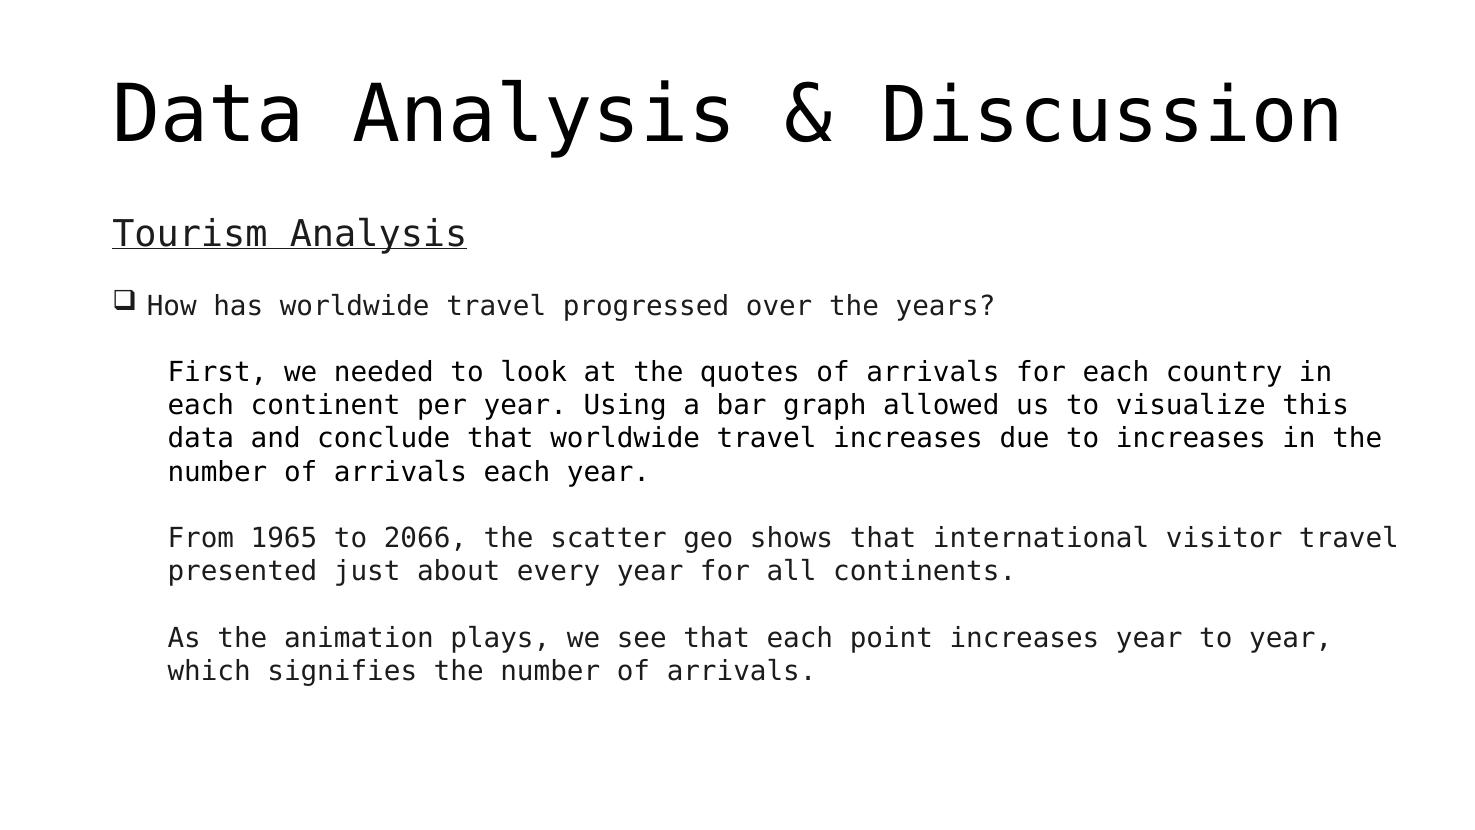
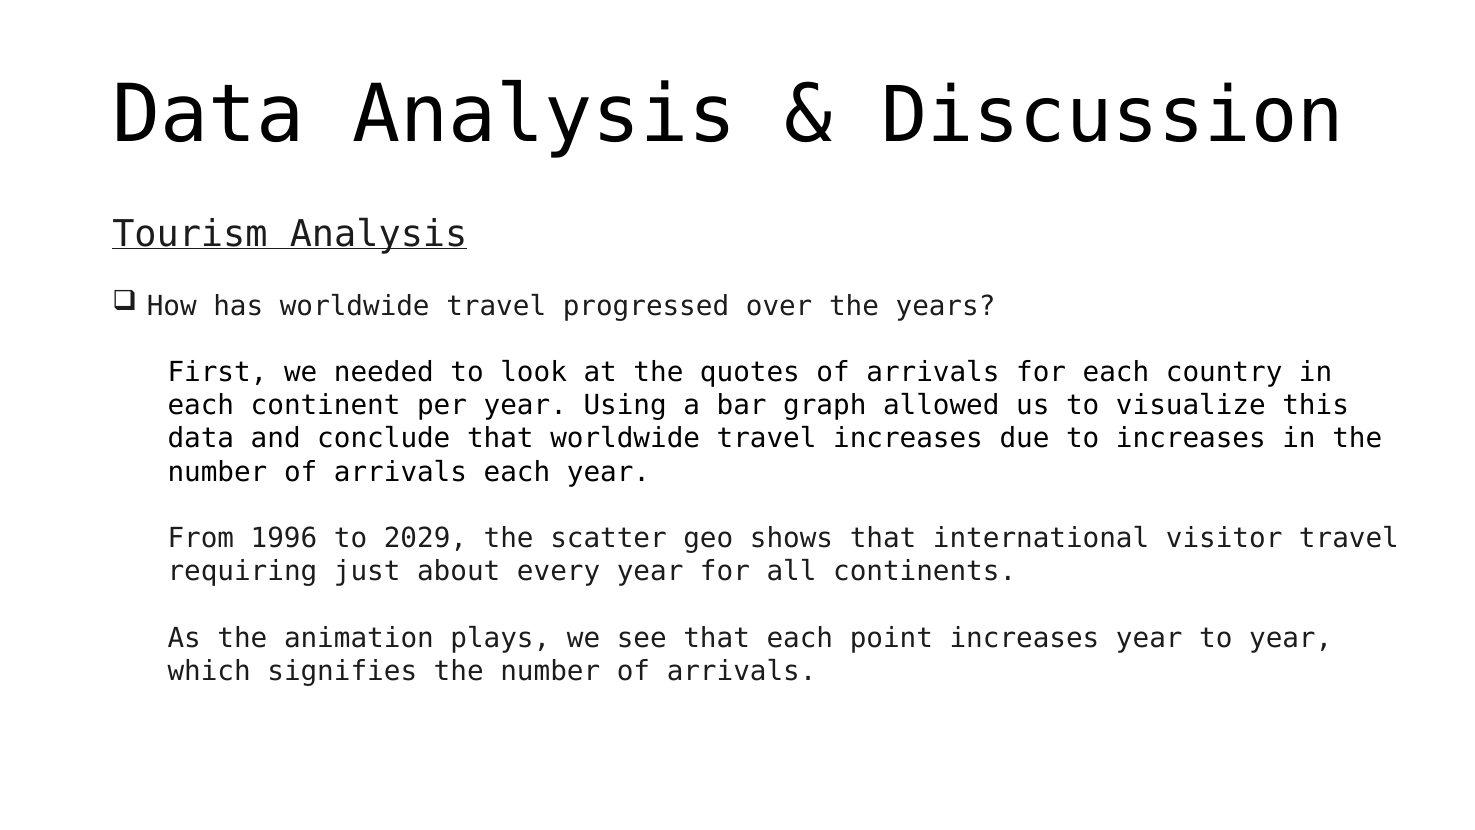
1965: 1965 -> 1996
2066: 2066 -> 2029
presented: presented -> requiring
